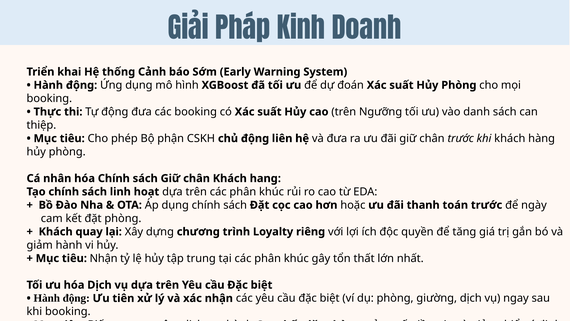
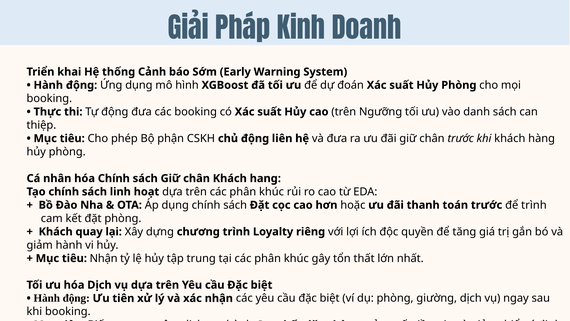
để ngày: ngày -> trình
